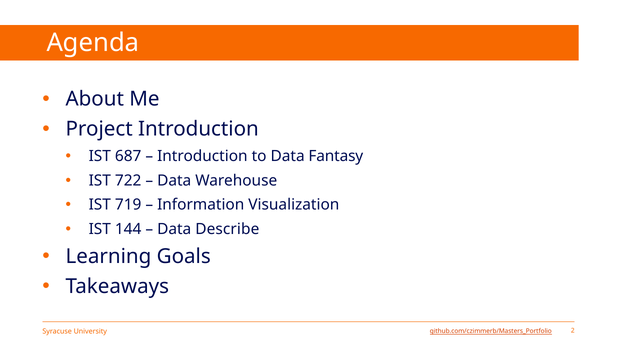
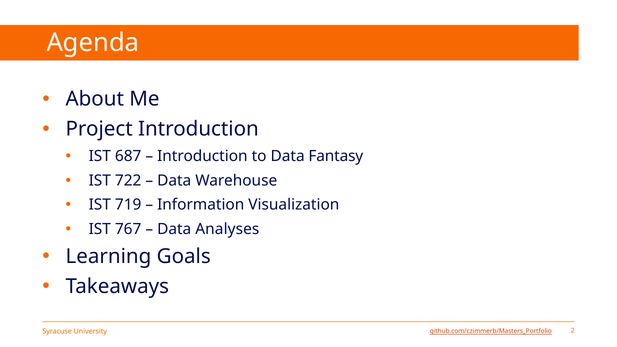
144: 144 -> 767
Describe: Describe -> Analyses
